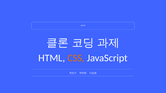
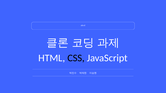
CSS colour: orange -> black
